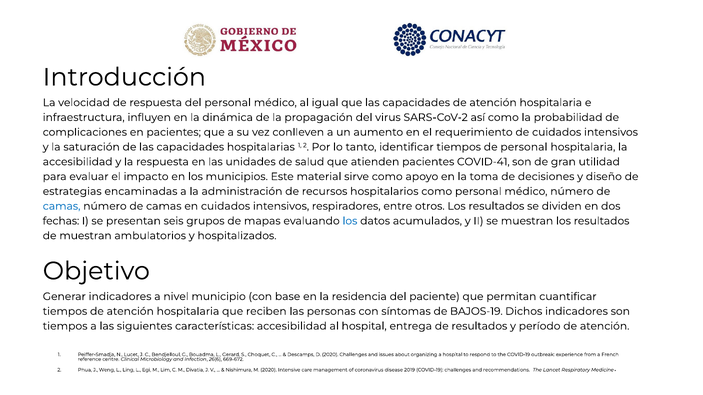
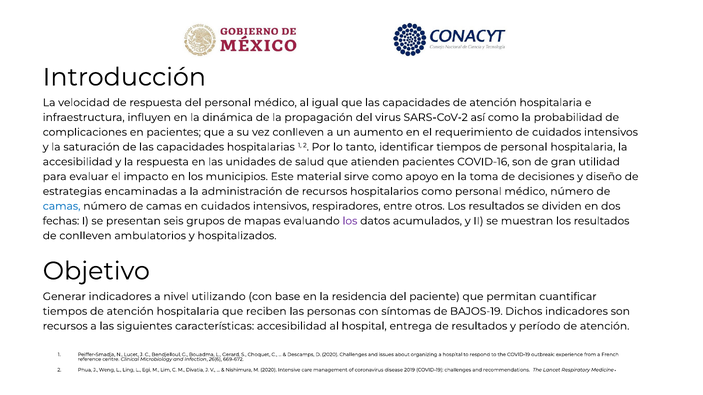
COVID-41: COVID-41 -> COVID-16
los at (350, 221) colour: blue -> purple
de muestran: muestran -> conlleven
municipio: municipio -> utilizando
tiempos at (65, 326): tiempos -> recursos
